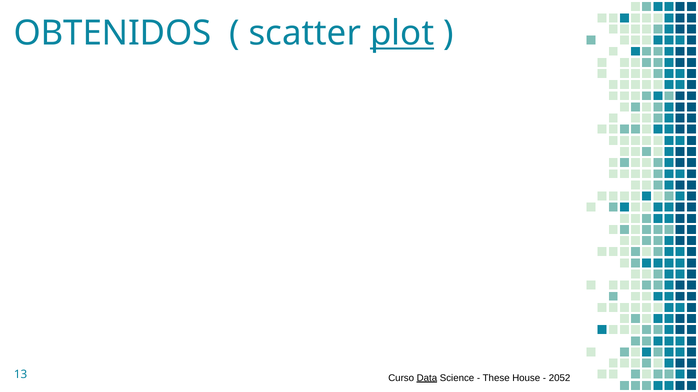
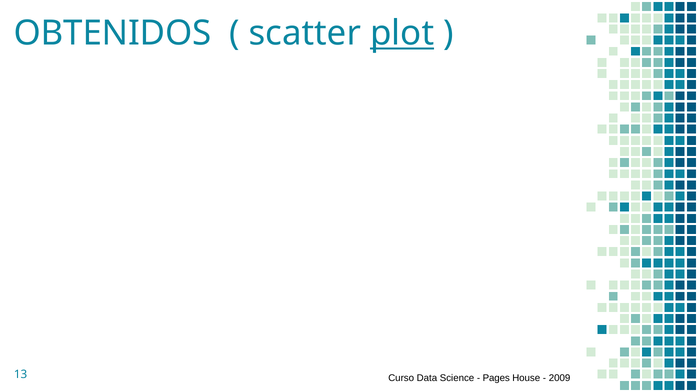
Data underline: present -> none
These: These -> Pages
2052: 2052 -> 2009
